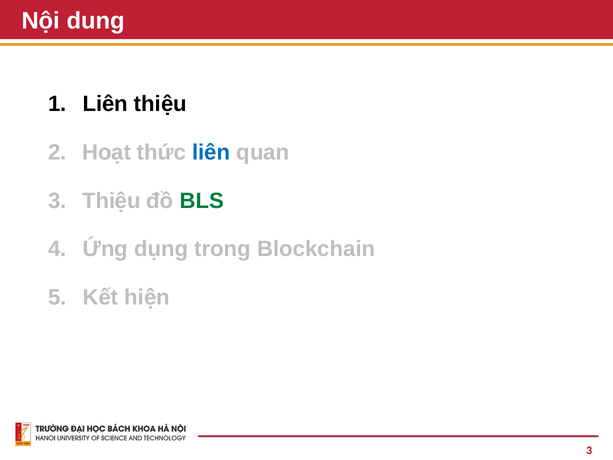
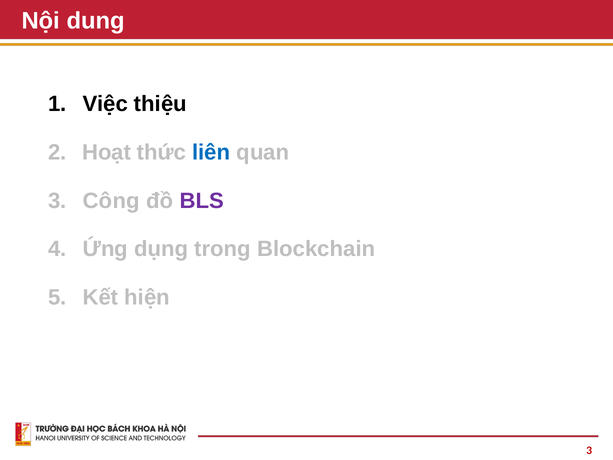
Liên at (105, 104): Liên -> Việc
3 Thiệu: Thiệu -> Công
BLS colour: green -> purple
